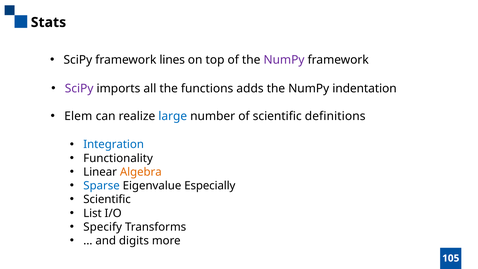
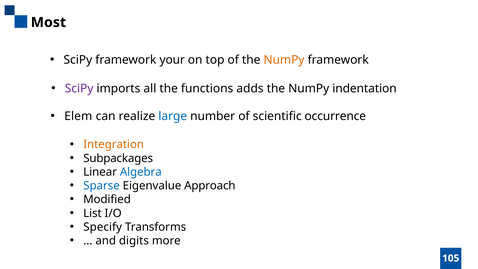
Stats: Stats -> Most
lines: lines -> your
NumPy at (284, 60) colour: purple -> orange
definitions: definitions -> occurrence
Integration colour: blue -> orange
Functionality: Functionality -> Subpackages
Algebra colour: orange -> blue
Especially: Especially -> Approach
Scientific at (107, 199): Scientific -> Modified
